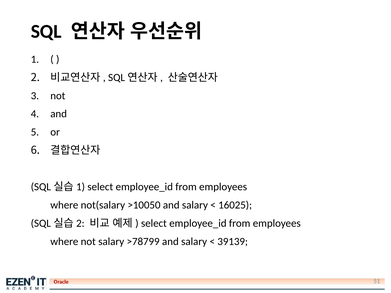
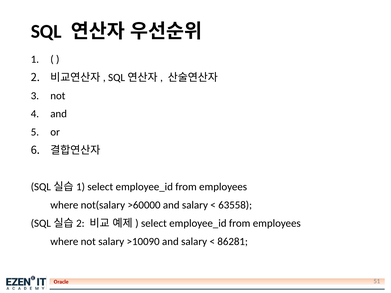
>10050: >10050 -> >60000
16025: 16025 -> 63558
>78799: >78799 -> >10090
39139: 39139 -> 86281
